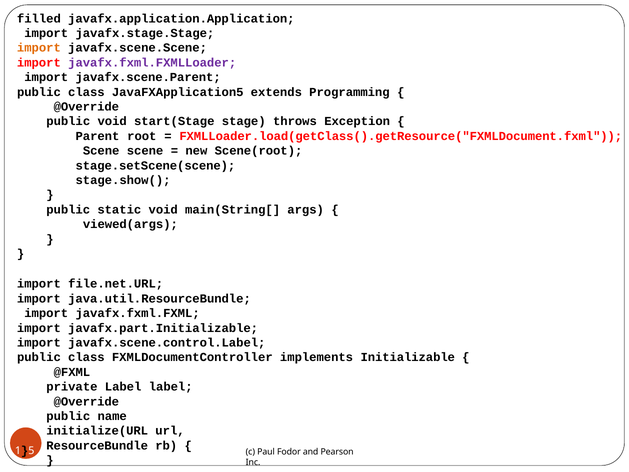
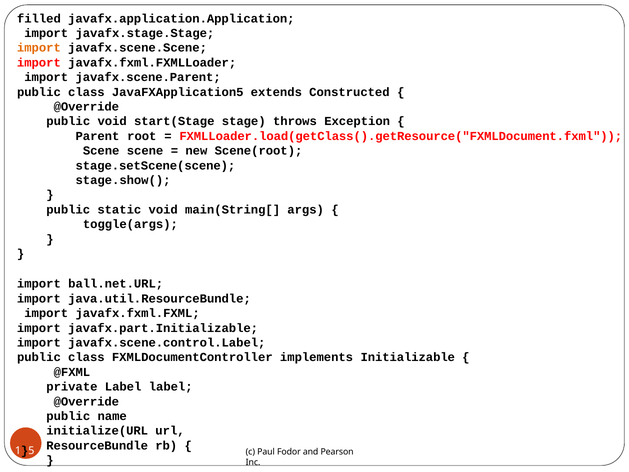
javafx.fxml.FXMLLoader colour: purple -> black
Programming: Programming -> Constructed
viewed(args: viewed(args -> toggle(args
file.net.URL: file.net.URL -> ball.net.URL
